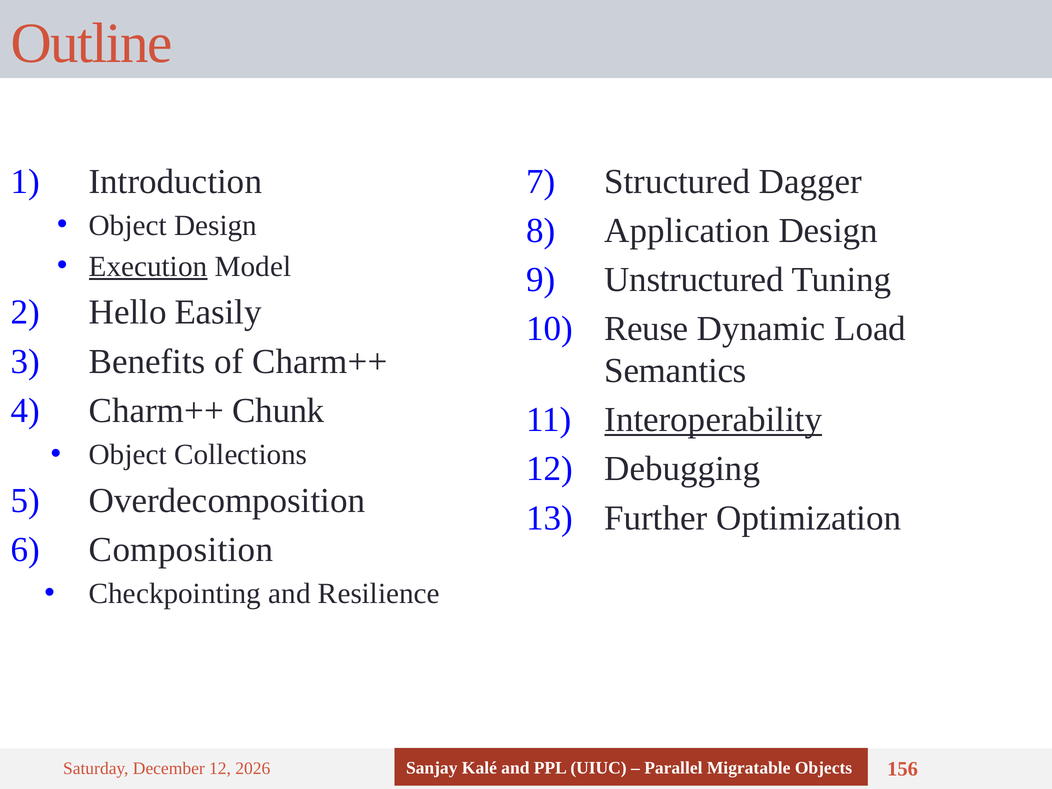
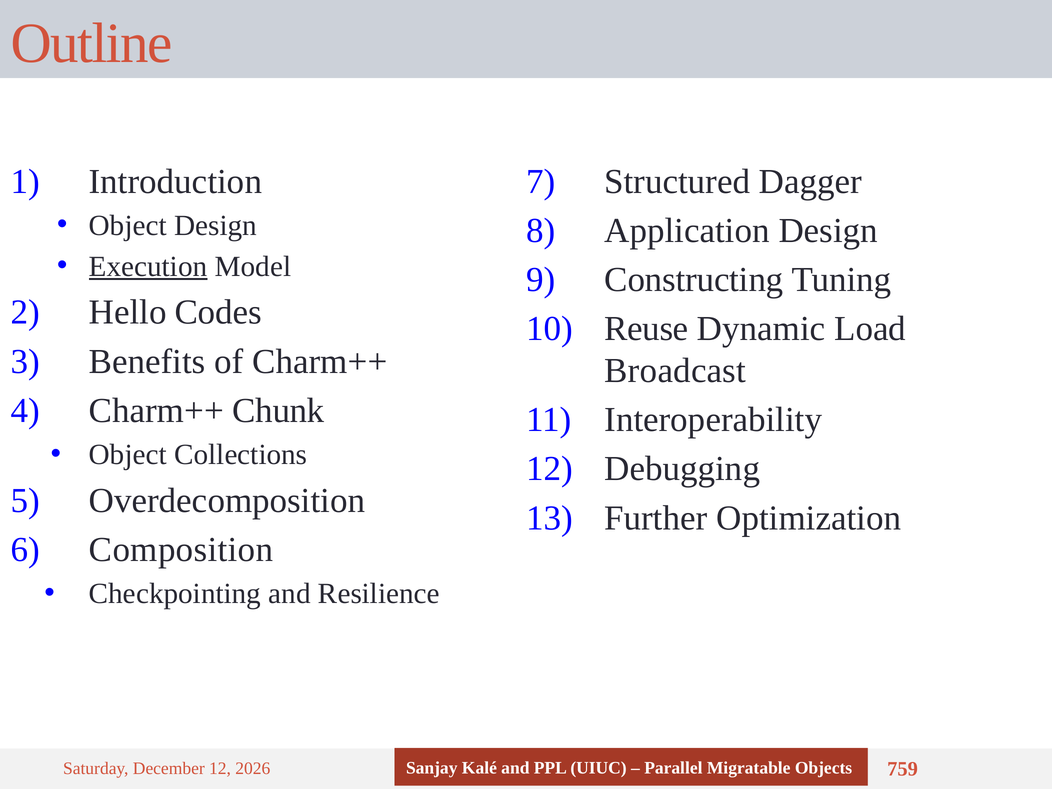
Unstructured: Unstructured -> Constructing
Easily: Easily -> Codes
Semantics: Semantics -> Broadcast
Interoperability underline: present -> none
156: 156 -> 759
